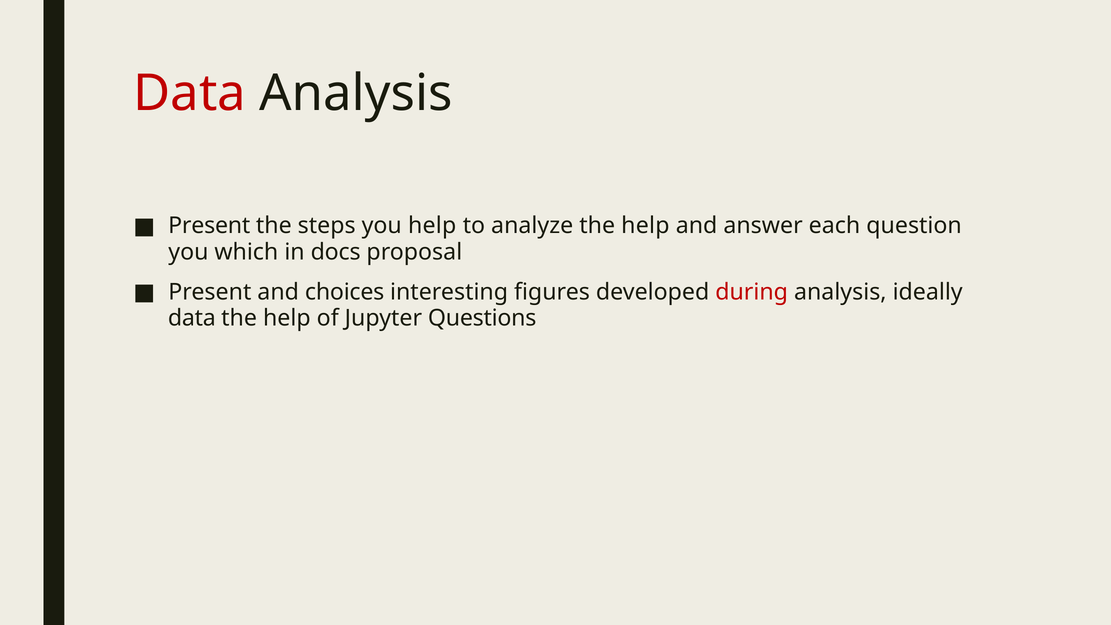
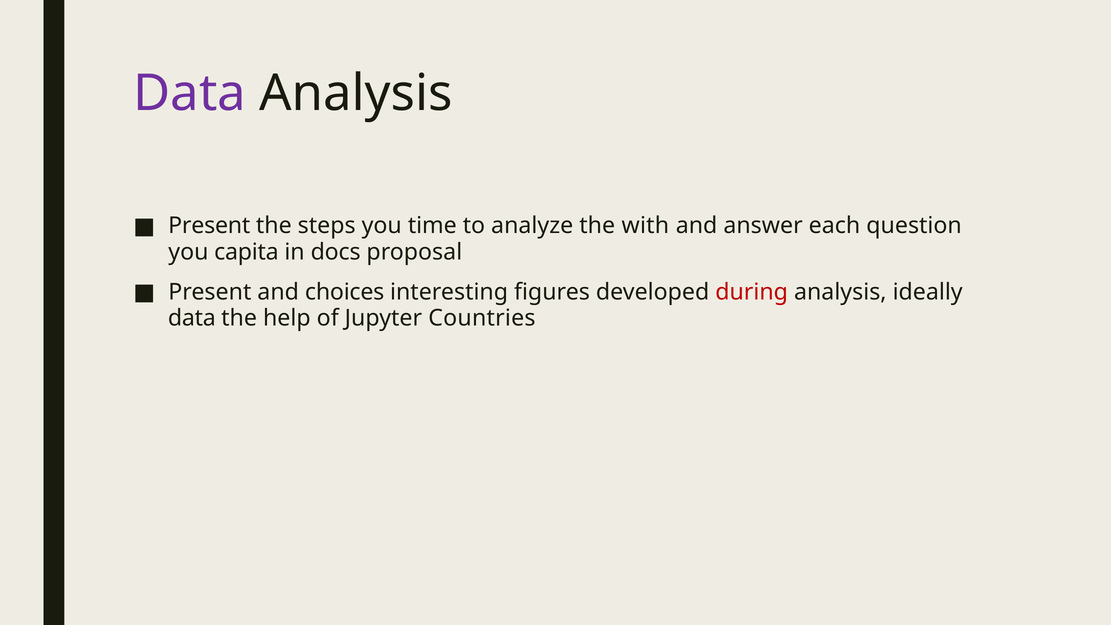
Data at (190, 93) colour: red -> purple
you help: help -> time
analyze the help: help -> with
which: which -> capita
Questions: Questions -> Countries
